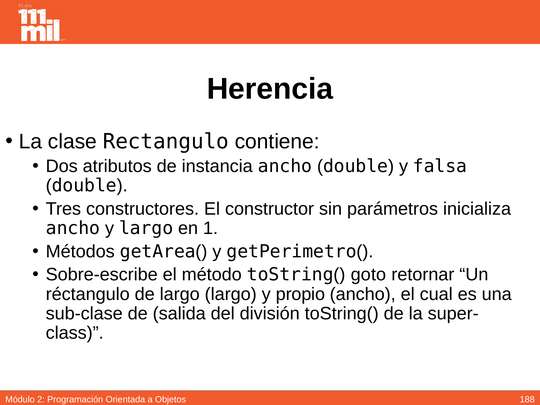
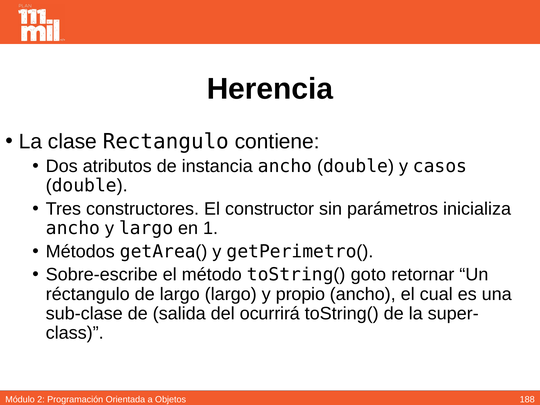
falsa: falsa -> casos
división: división -> ocurrirá
